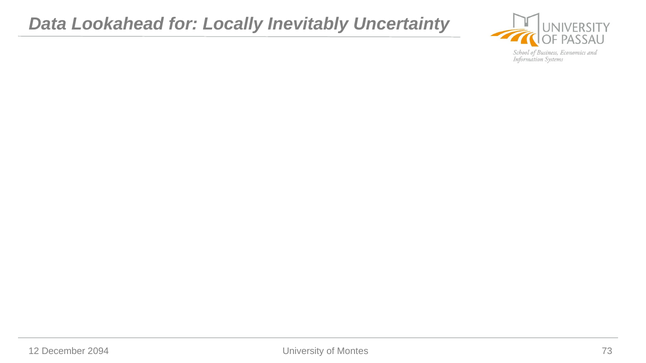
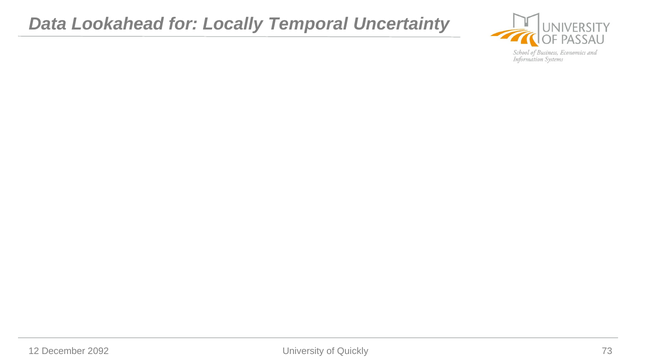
Inevitably: Inevitably -> Temporal
2094: 2094 -> 2092
Montes: Montes -> Quickly
